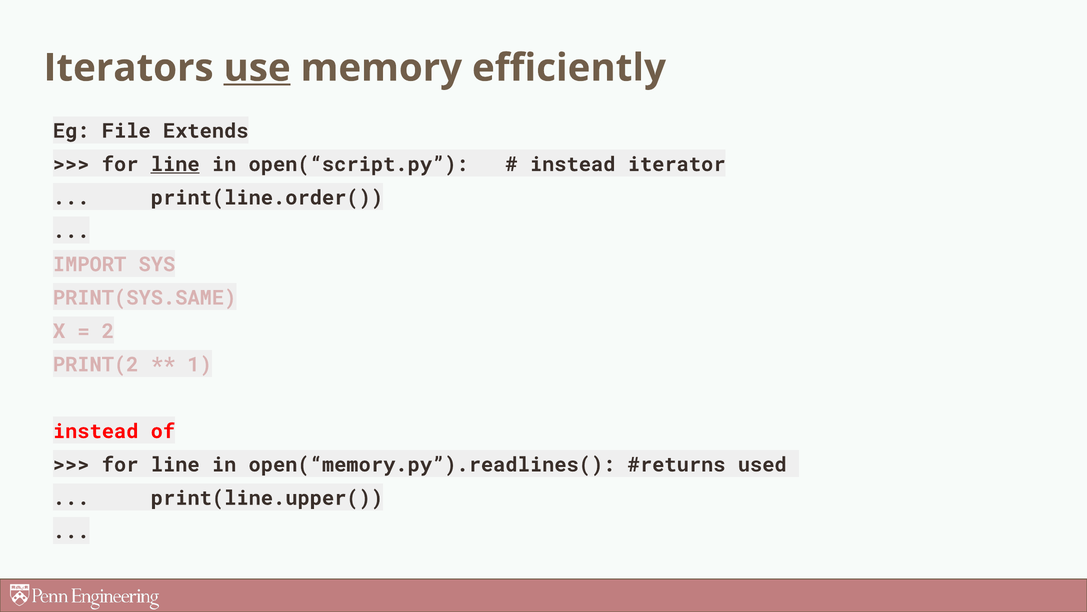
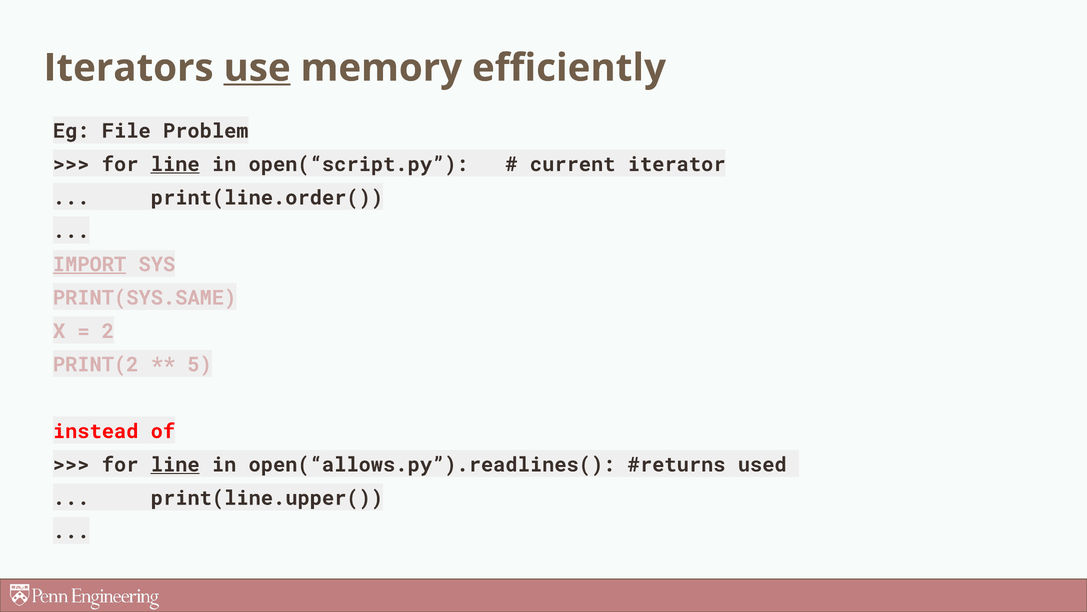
Extends: Extends -> Problem
instead at (573, 164): instead -> current
IMPORT underline: none -> present
1: 1 -> 5
line at (175, 464) underline: none -> present
open(“memory.py”).readlines(: open(“memory.py”).readlines( -> open(“allows.py”).readlines(
